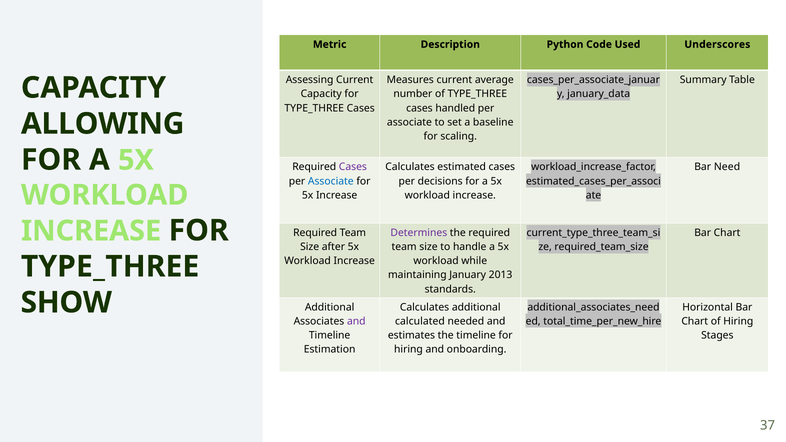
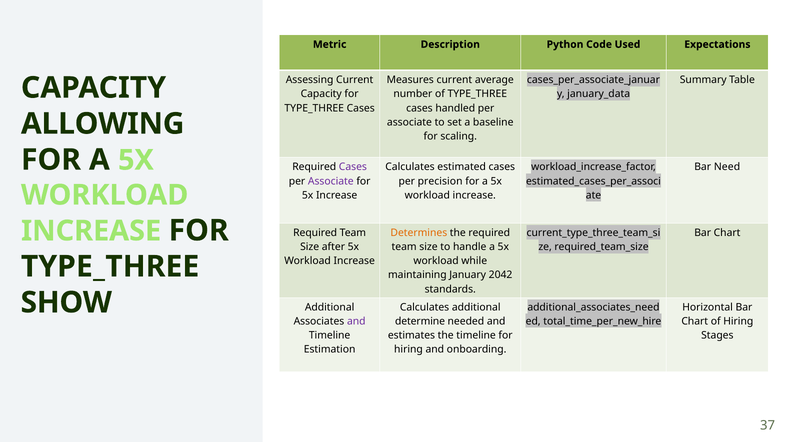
Underscores: Underscores -> Expectations
Associate at (331, 181) colour: blue -> purple
decisions: decisions -> precision
Determines colour: purple -> orange
2013: 2013 -> 2042
calculated: calculated -> determine
